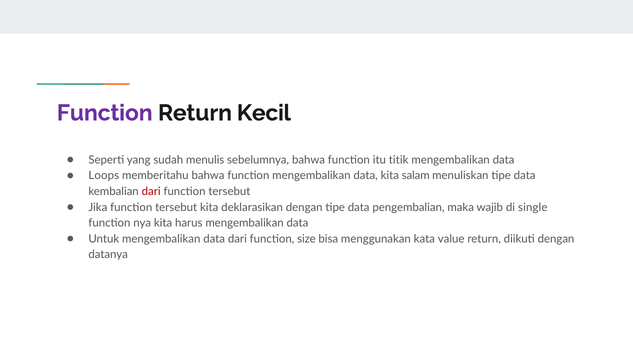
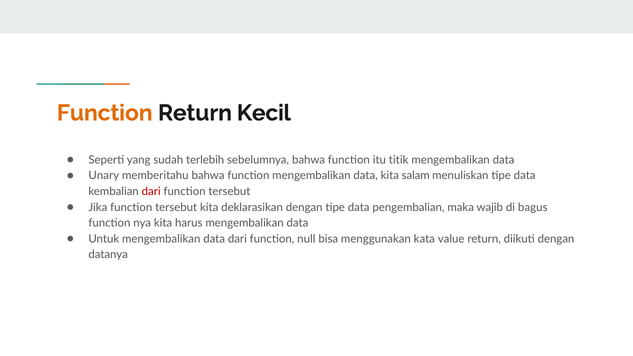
Function at (105, 113) colour: purple -> orange
menulis: menulis -> terlebih
Loops: Loops -> Unary
single: single -> bagus
size: size -> null
